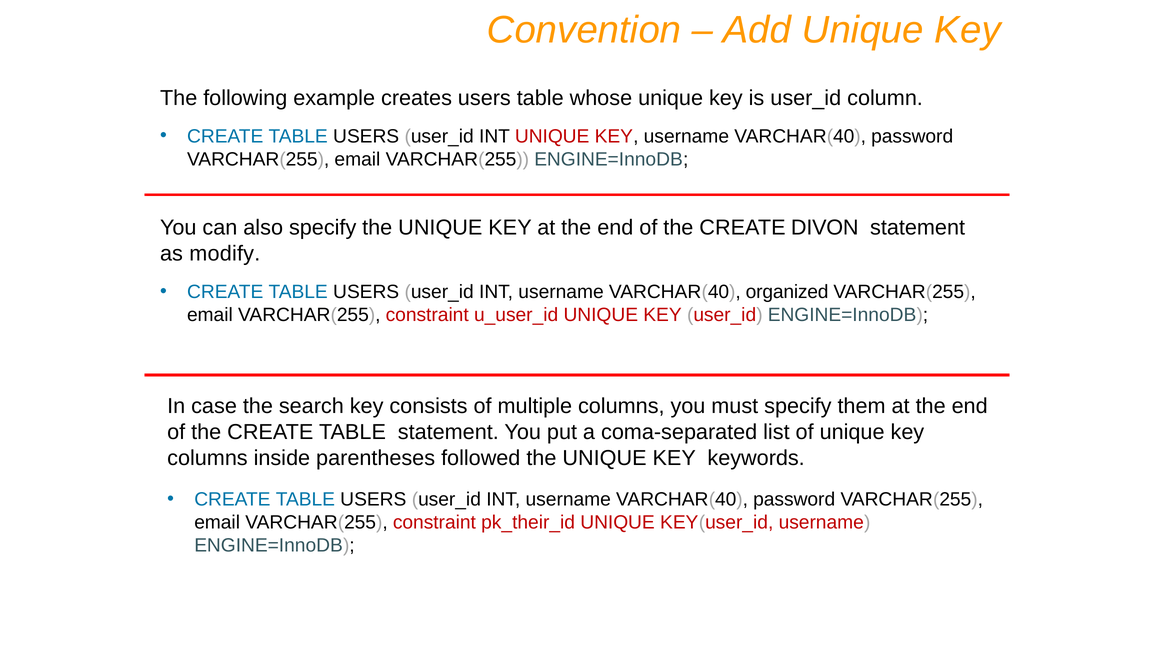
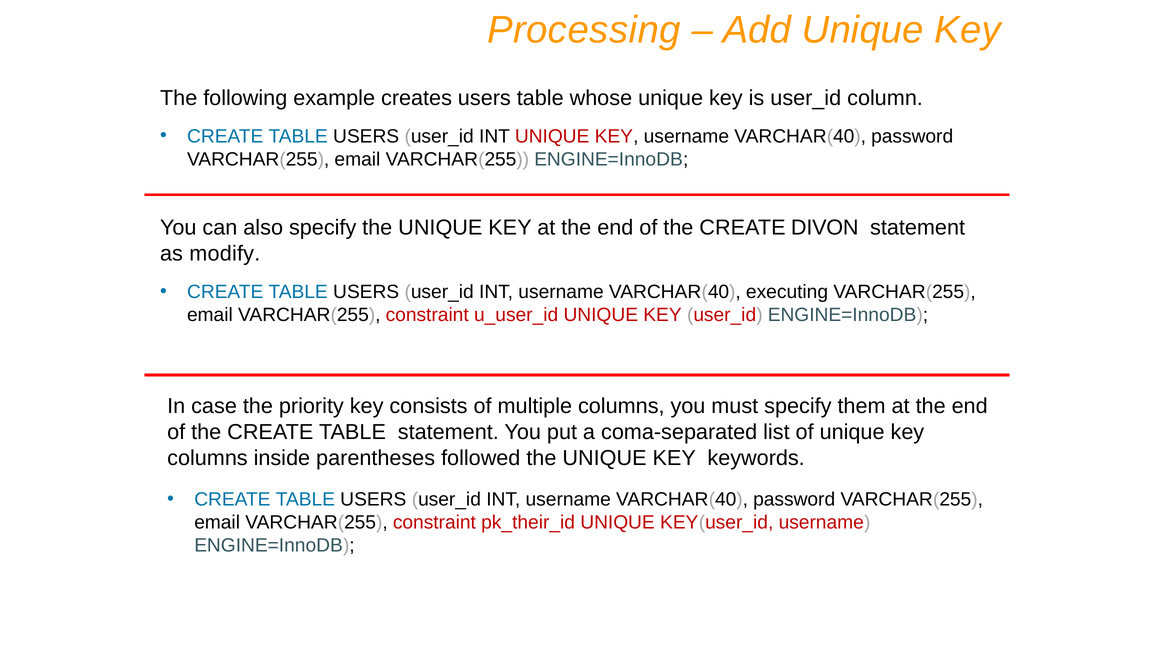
Convention: Convention -> Processing
organized: organized -> executing
search: search -> priority
